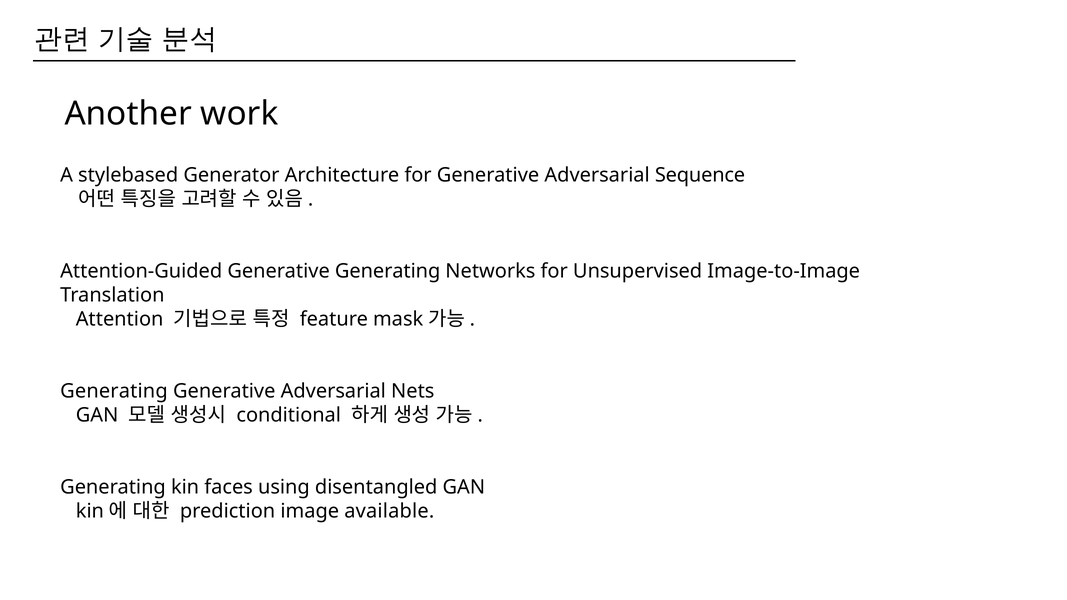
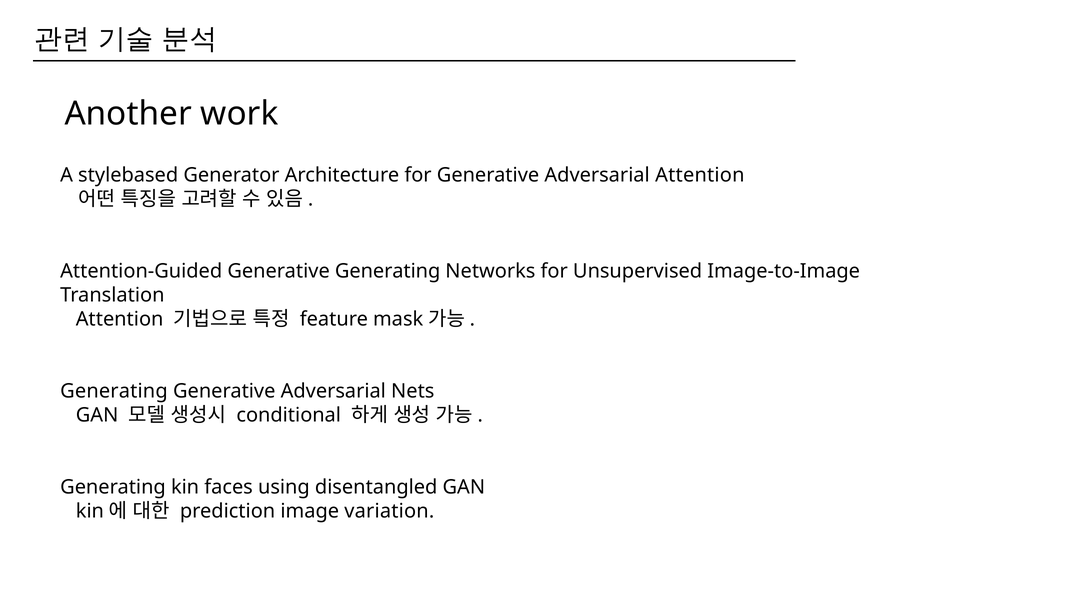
Adversarial Sequence: Sequence -> Attention
available: available -> variation
